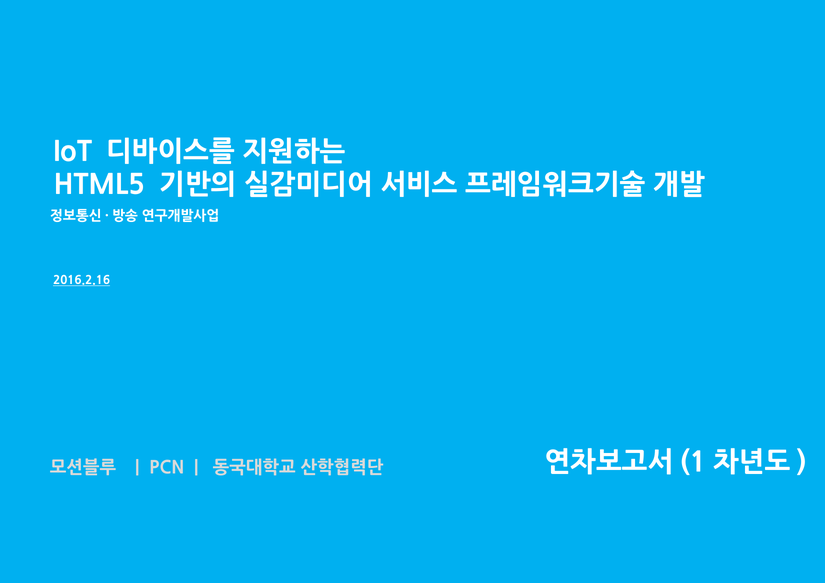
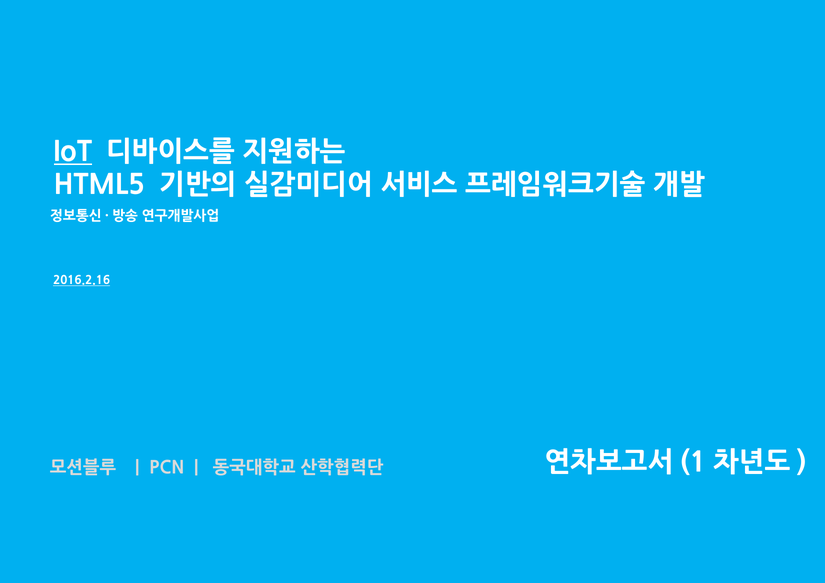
IoT underline: none -> present
